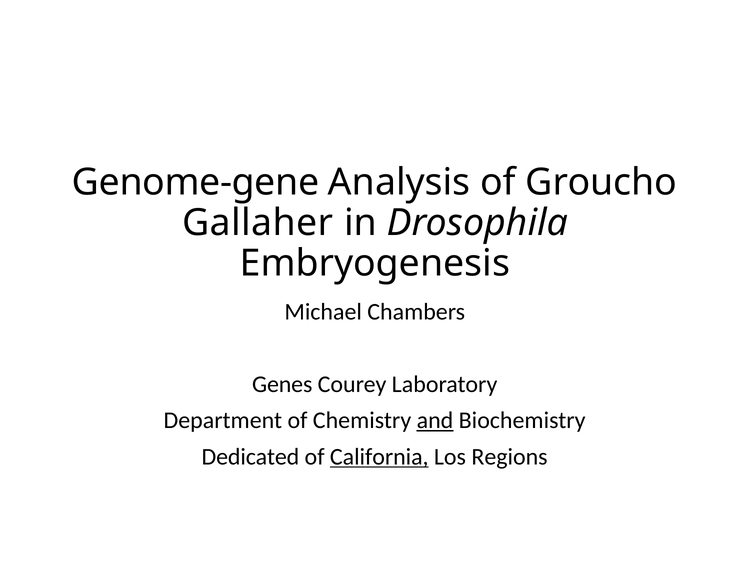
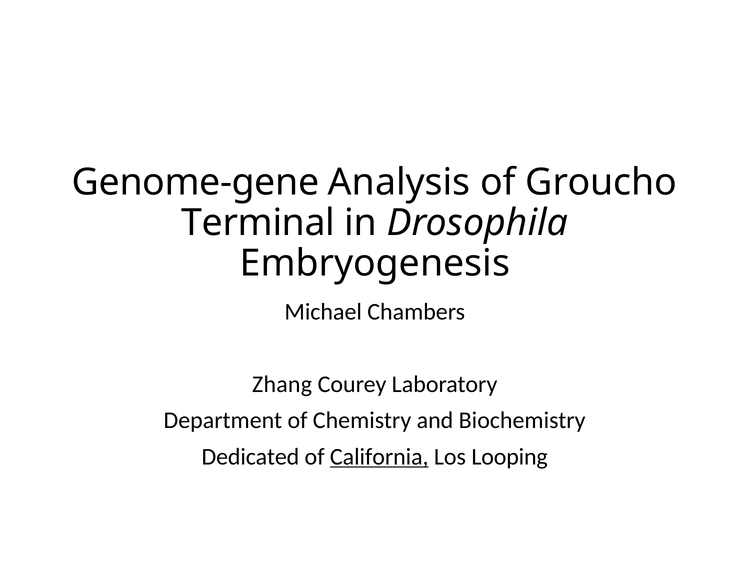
Gallaher: Gallaher -> Terminal
Genes: Genes -> Zhang
and underline: present -> none
Regions: Regions -> Looping
